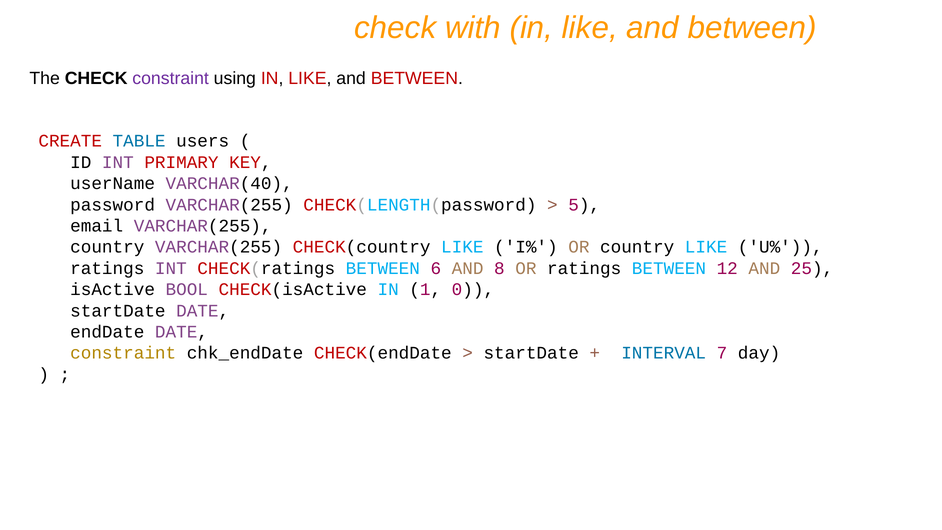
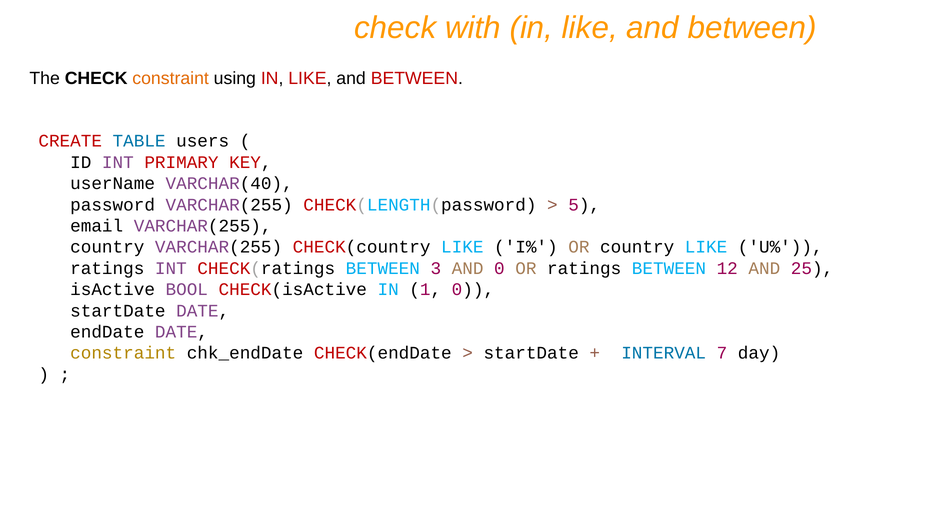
constraint at (171, 78) colour: purple -> orange
6: 6 -> 3
AND 8: 8 -> 0
